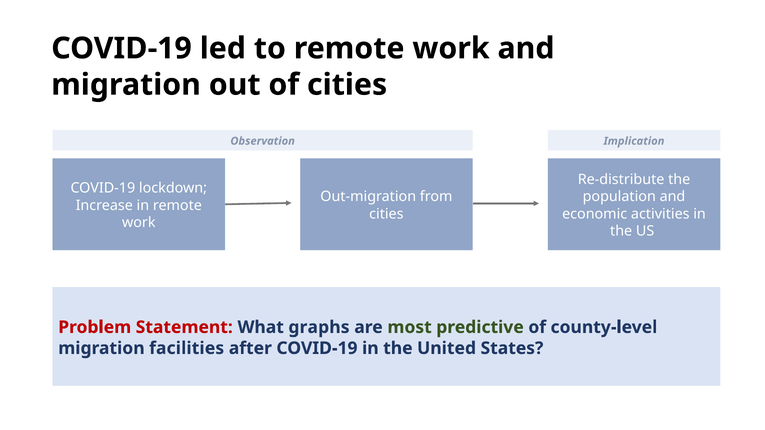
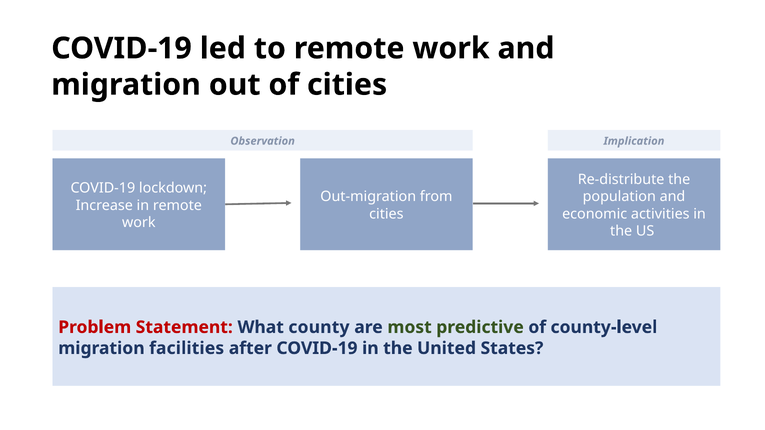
graphs: graphs -> county
